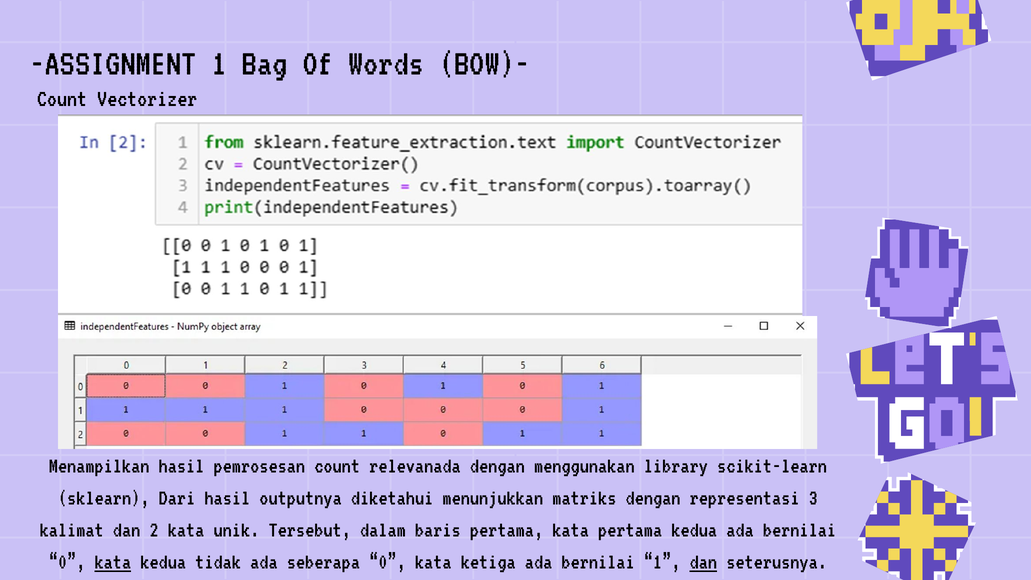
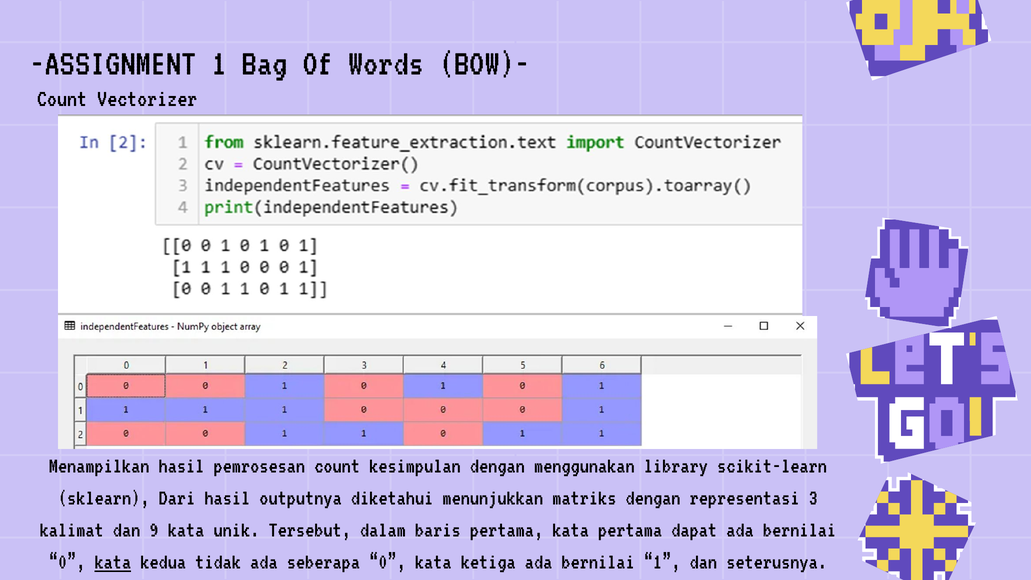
relevanada: relevanada -> kesimpulan
2: 2 -> 9
pertama kedua: kedua -> dapat
dan at (703, 561) underline: present -> none
